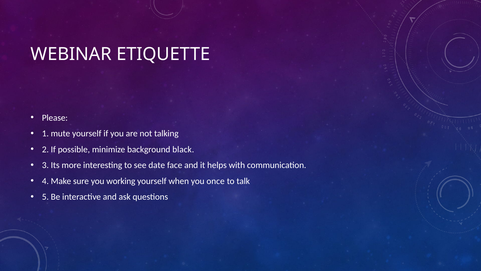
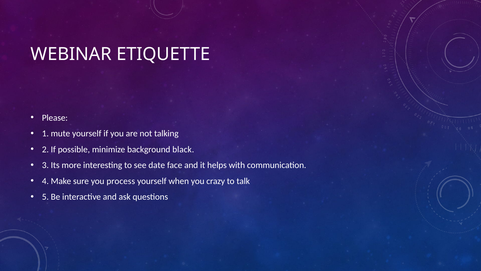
working: working -> process
once: once -> crazy
